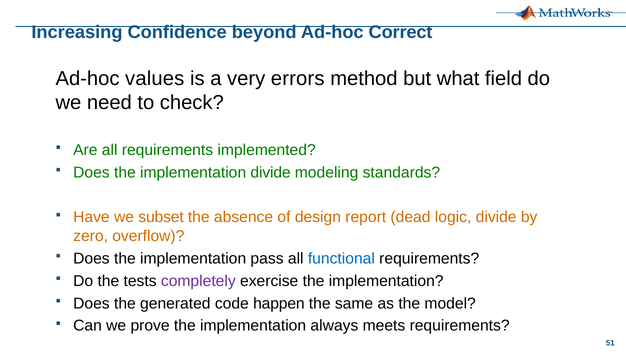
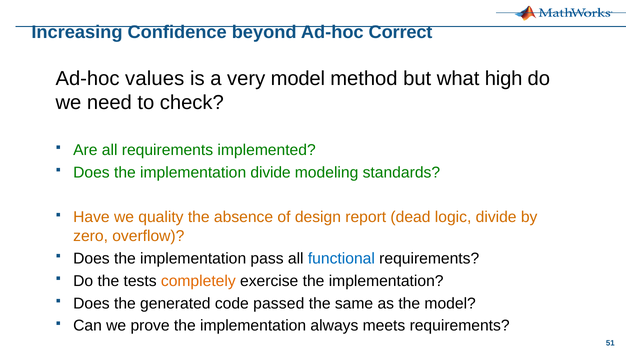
very errors: errors -> model
field: field -> high
subset: subset -> quality
completely colour: purple -> orange
happen: happen -> passed
